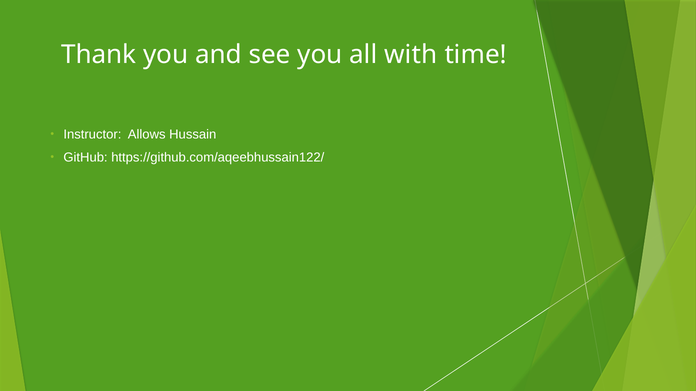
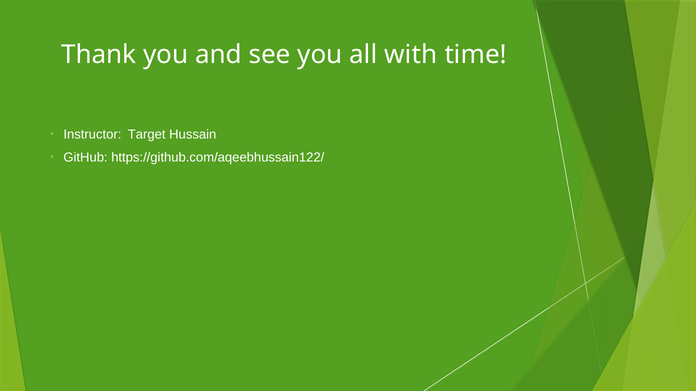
Allows: Allows -> Target
